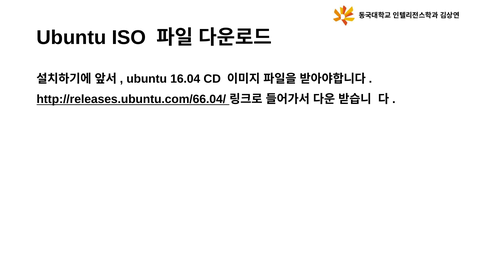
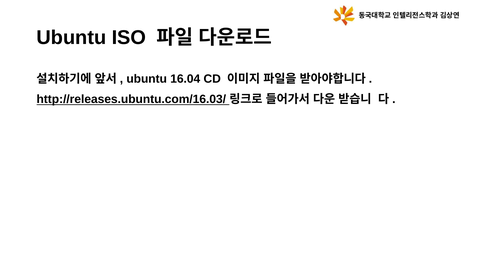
http://releases.ubuntu.com/66.04/: http://releases.ubuntu.com/66.04/ -> http://releases.ubuntu.com/16.03/
